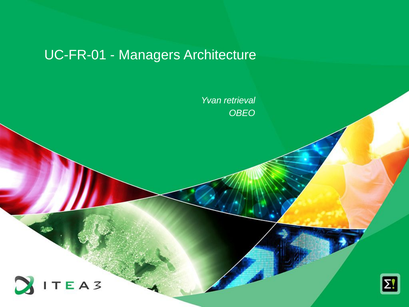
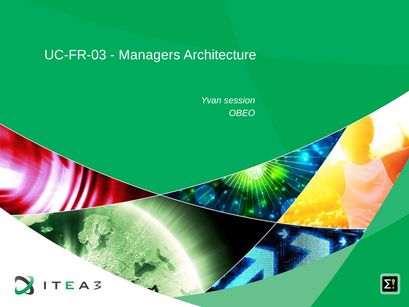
UC-FR-01: UC-FR-01 -> UC-FR-03
retrieval: retrieval -> session
